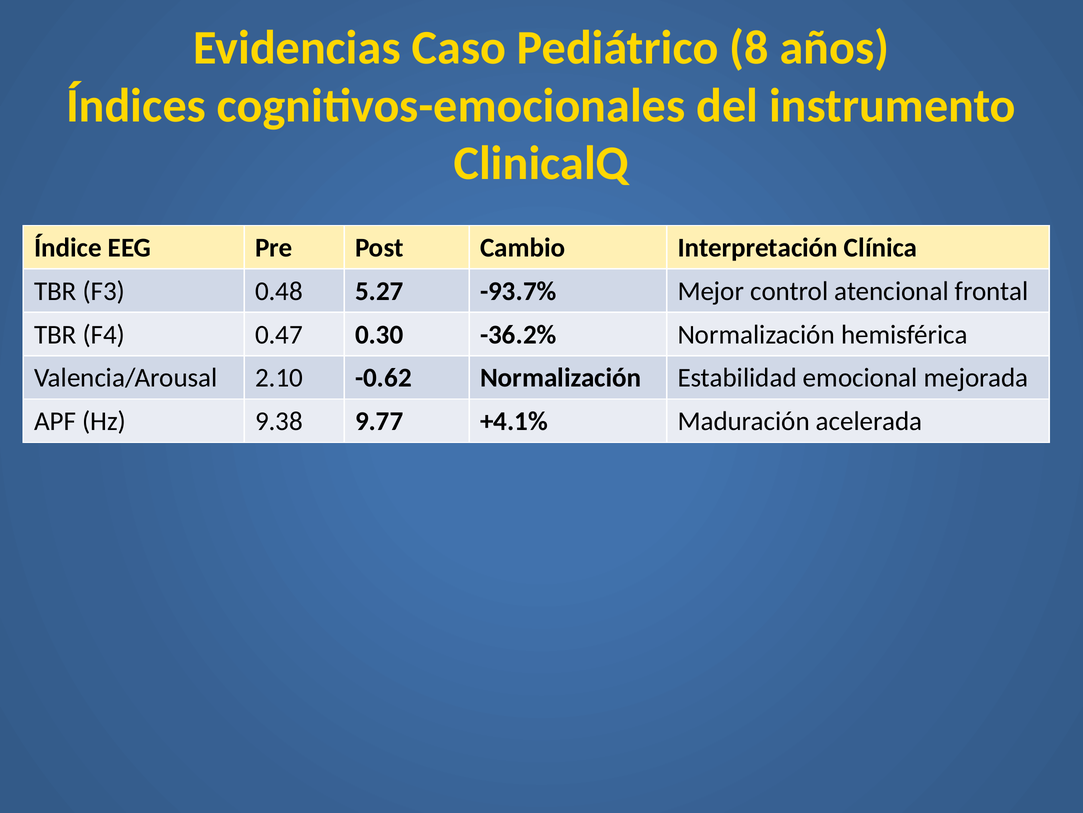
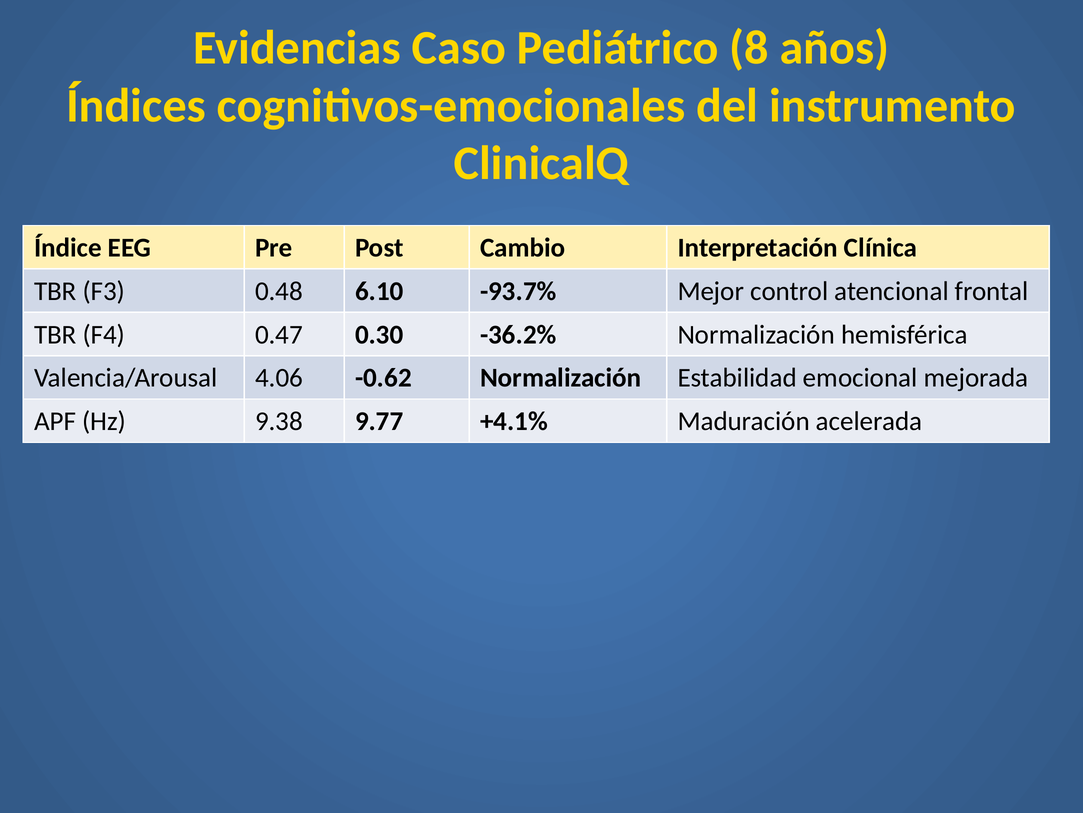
5.27: 5.27 -> 6.10
2.10: 2.10 -> 4.06
